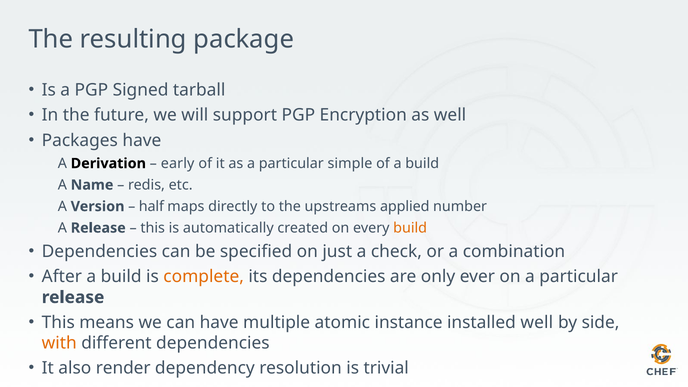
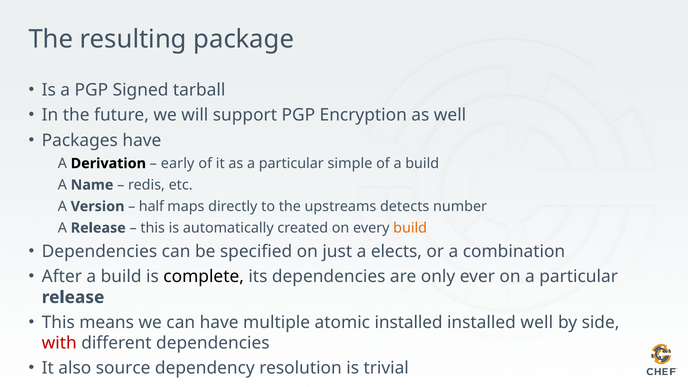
applied: applied -> detects
check: check -> elects
complete colour: orange -> black
atomic instance: instance -> installed
with colour: orange -> red
render: render -> source
